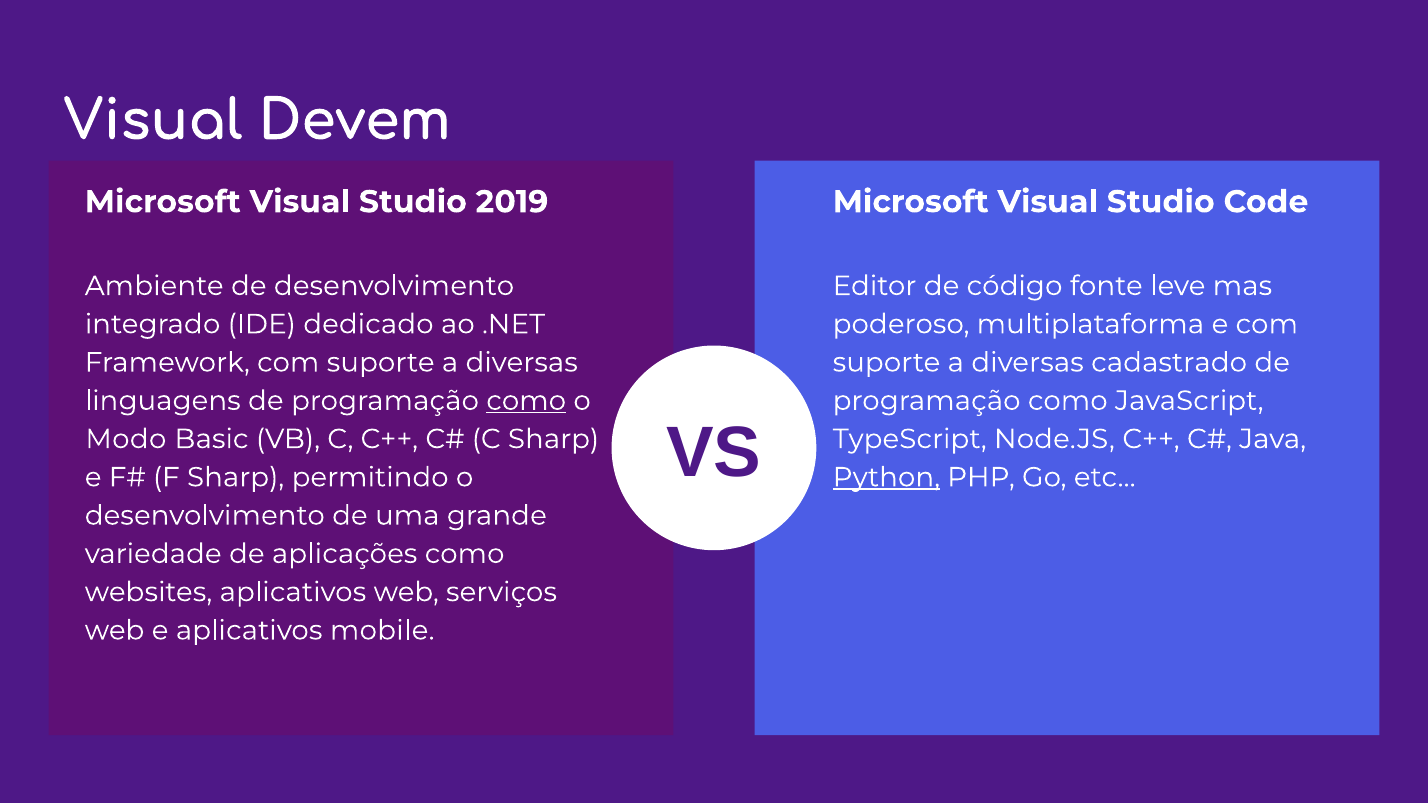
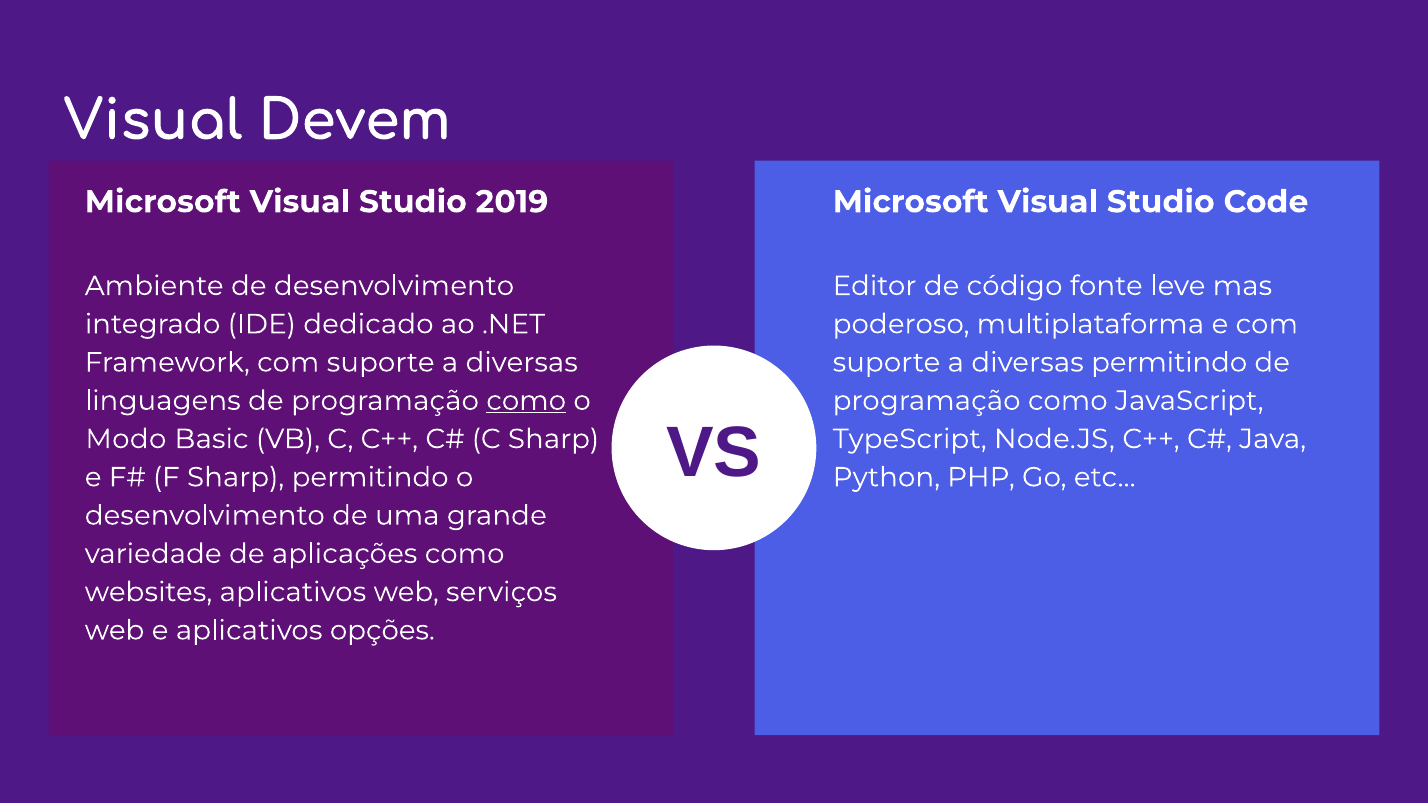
diversas cadastrado: cadastrado -> permitindo
Python underline: present -> none
mobile: mobile -> opções
